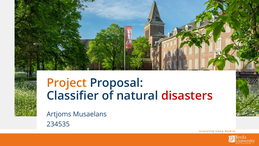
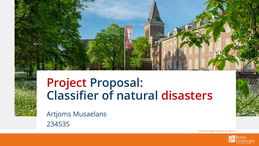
Project colour: orange -> red
